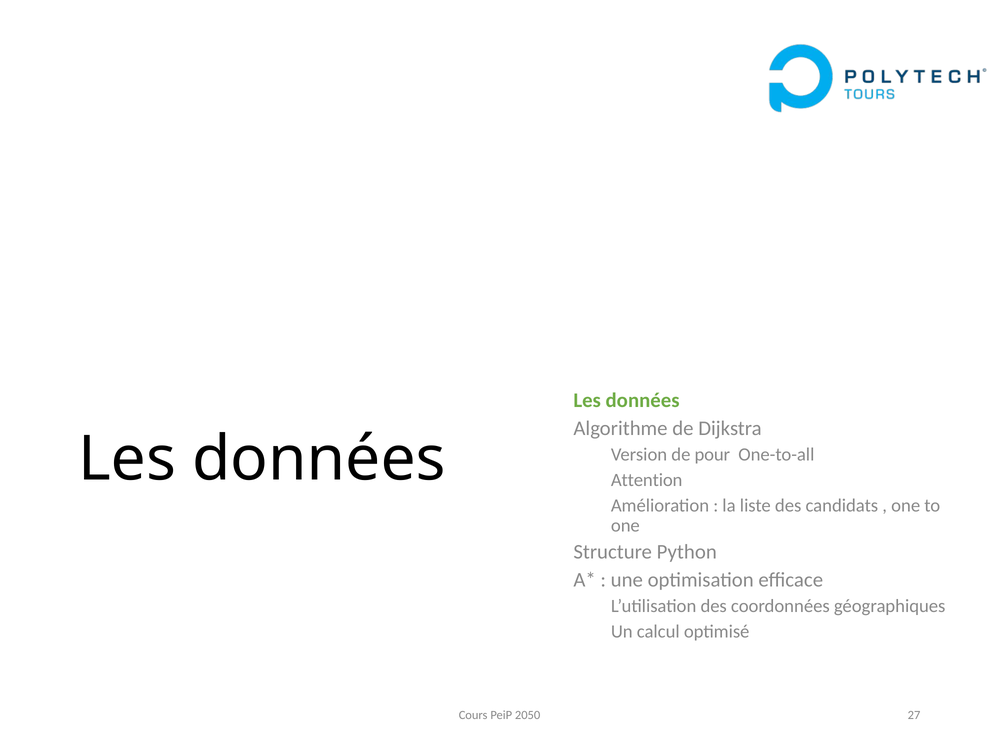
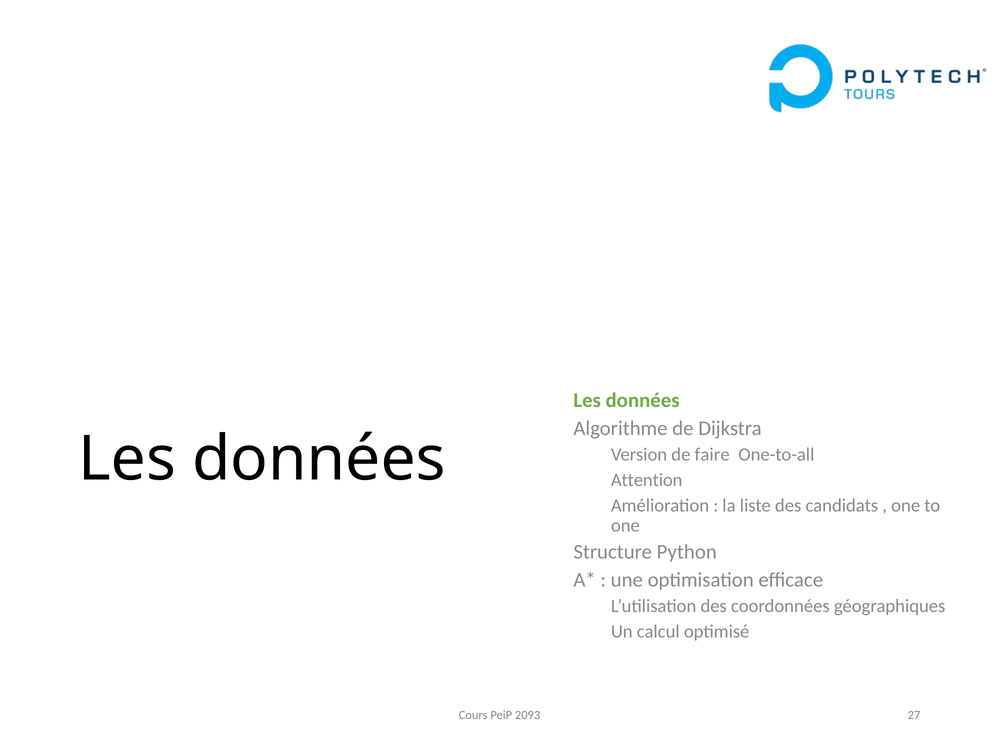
pour: pour -> faire
2050: 2050 -> 2093
